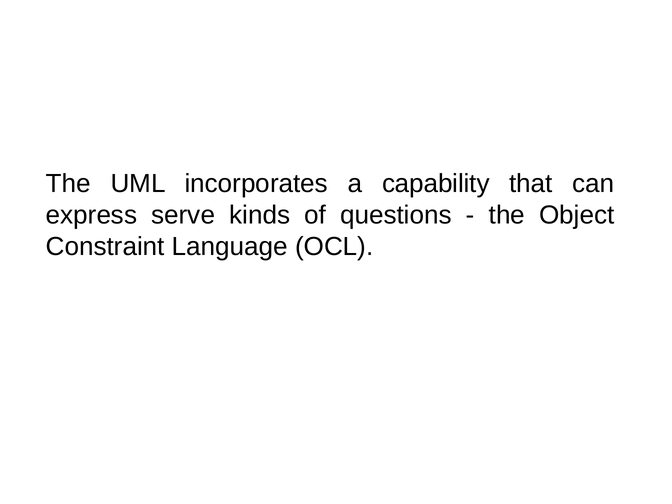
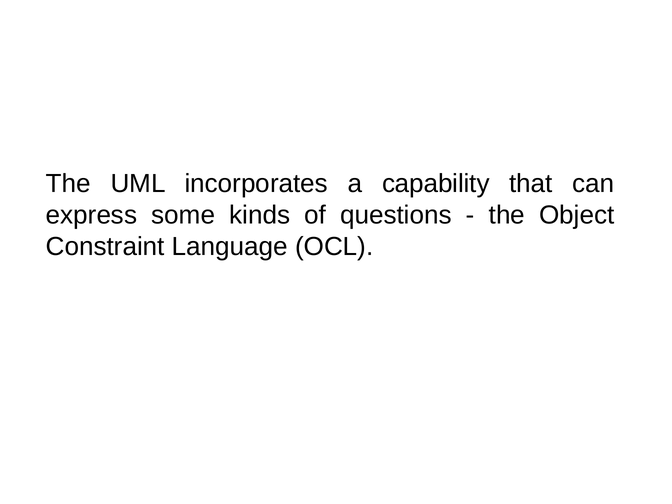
serve: serve -> some
